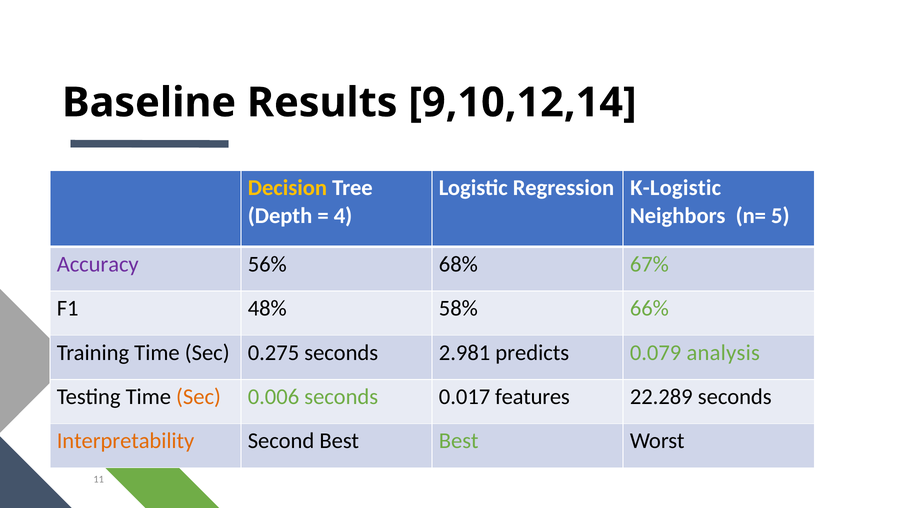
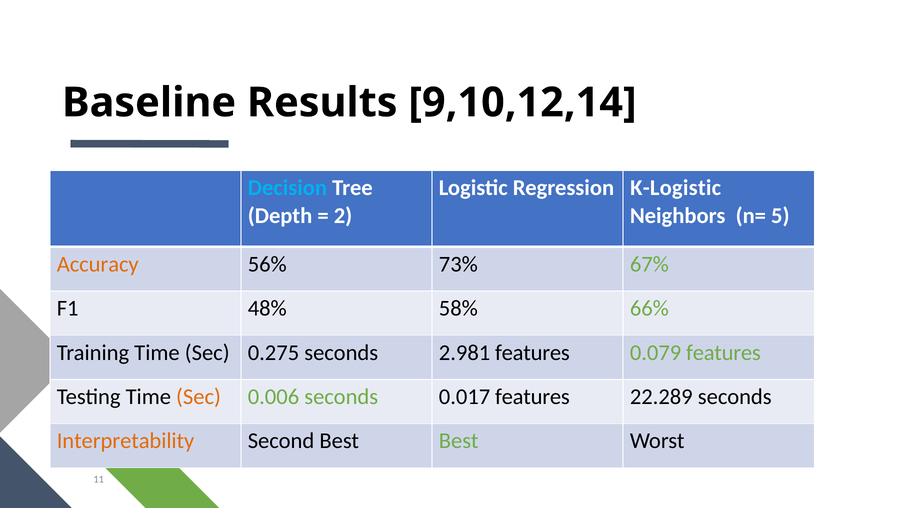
Decision colour: yellow -> light blue
4: 4 -> 2
Accuracy colour: purple -> orange
68%: 68% -> 73%
2.981 predicts: predicts -> features
0.079 analysis: analysis -> features
